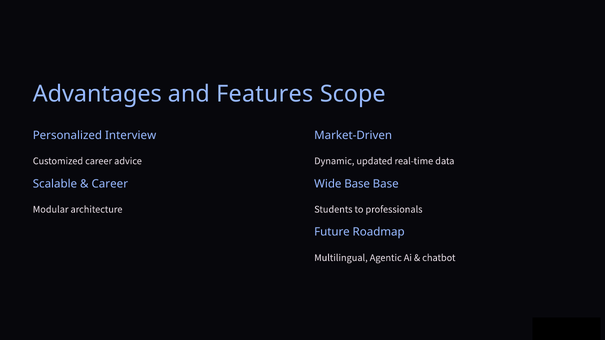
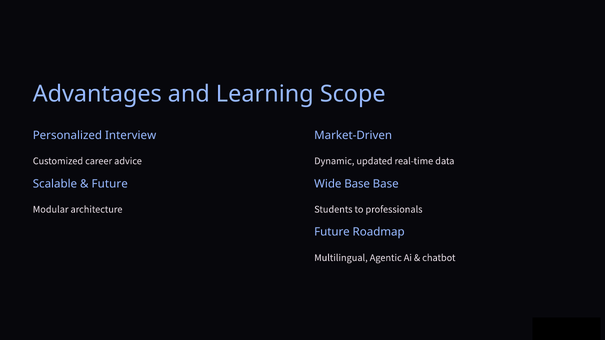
Features: Features -> Learning
Career at (110, 184): Career -> Future
